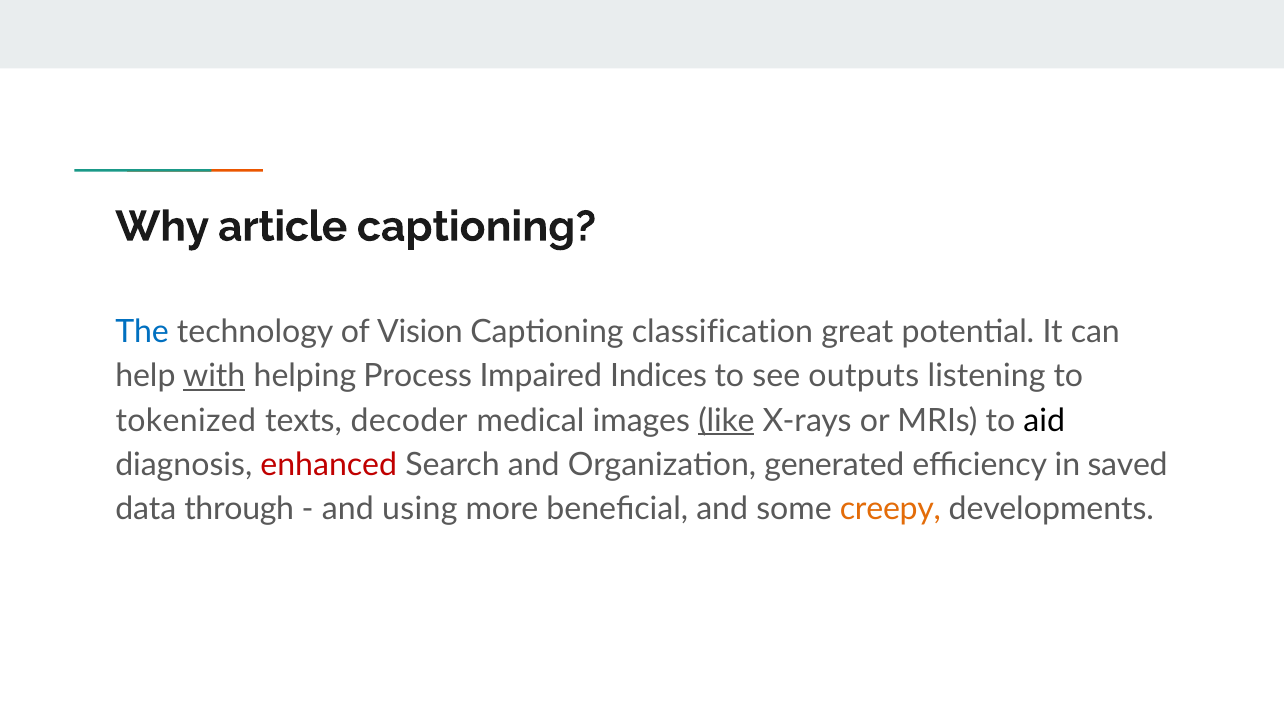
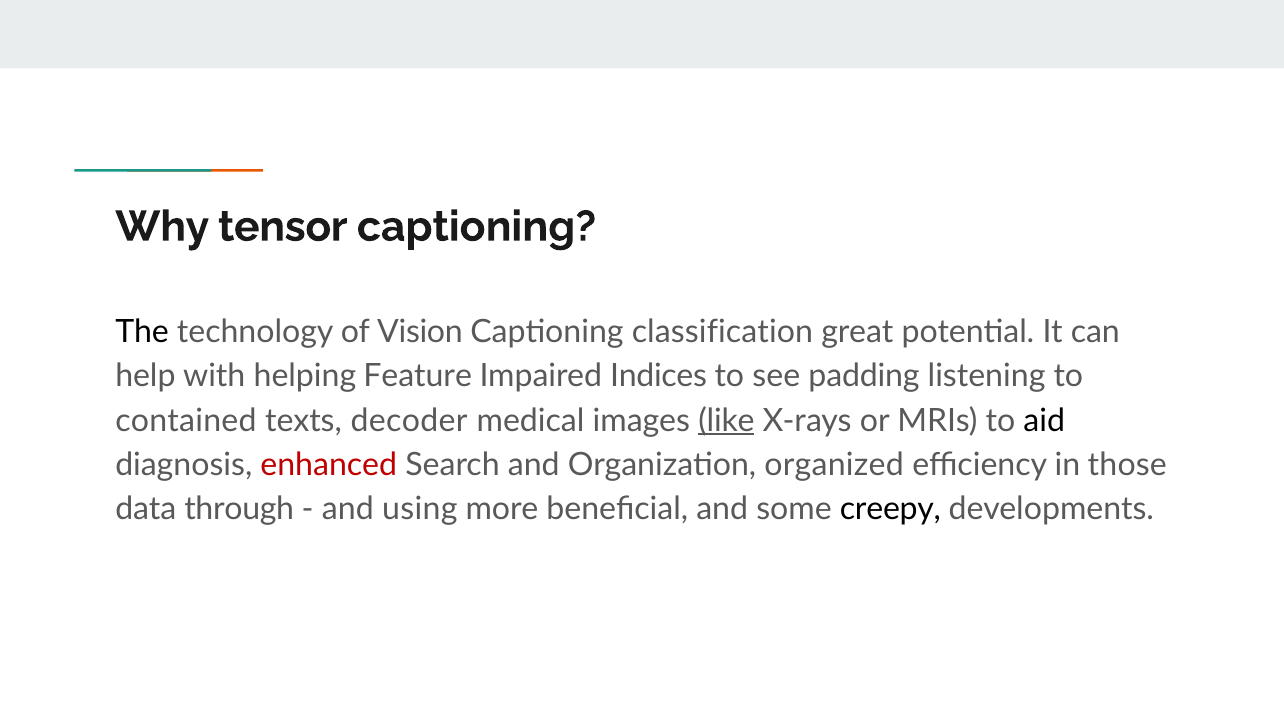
article: article -> tensor
The colour: blue -> black
with underline: present -> none
Process: Process -> Feature
outputs: outputs -> padding
tokenized: tokenized -> contained
generated: generated -> organized
saved: saved -> those
creepy colour: orange -> black
